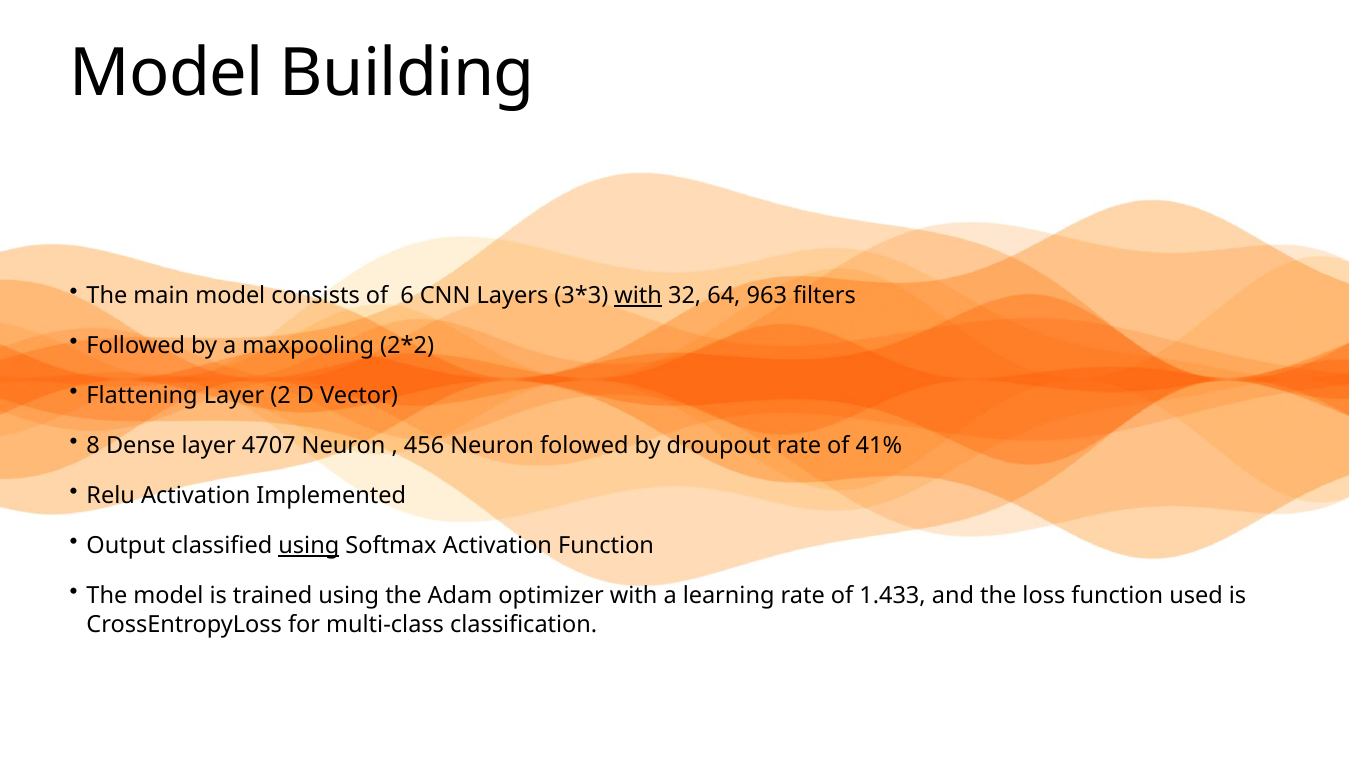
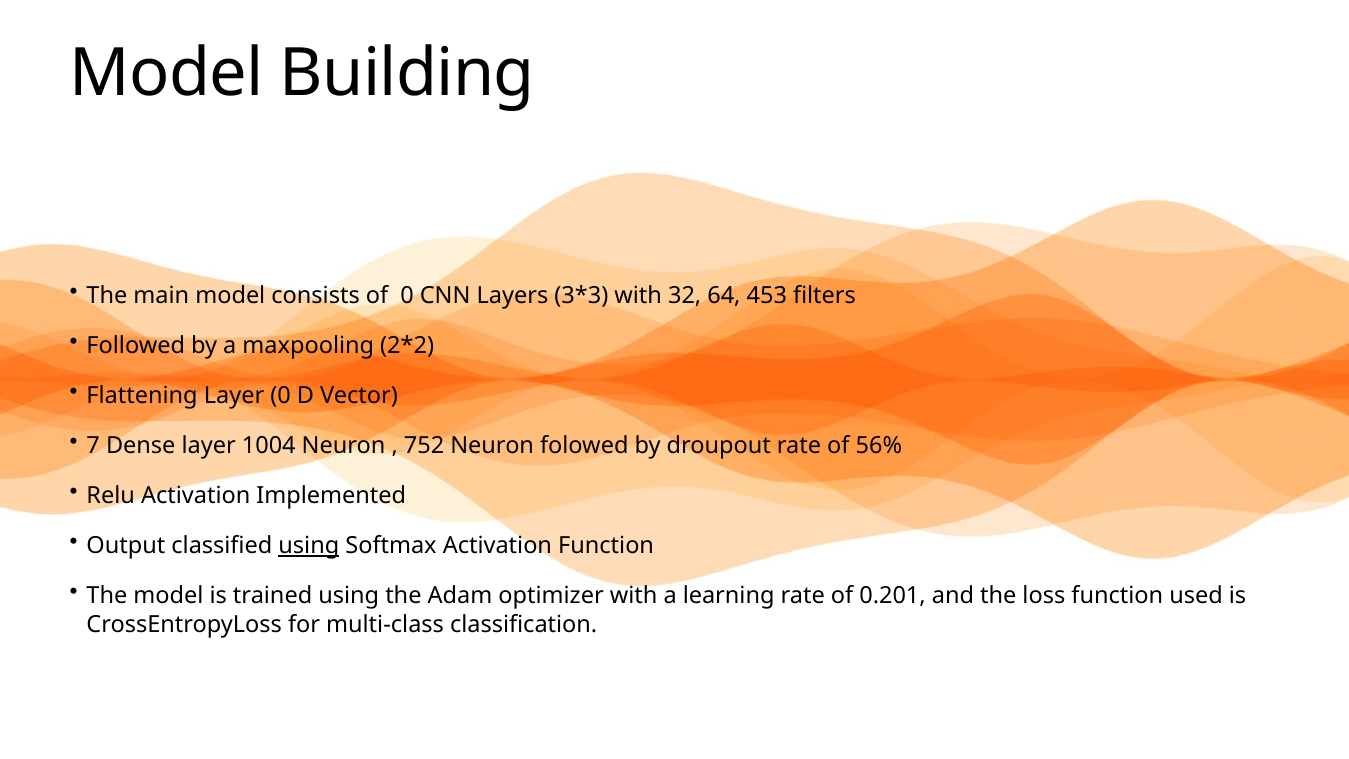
of 6: 6 -> 0
with at (638, 296) underline: present -> none
963: 963 -> 453
Layer 2: 2 -> 0
8: 8 -> 7
4707: 4707 -> 1004
456: 456 -> 752
41%: 41% -> 56%
1.433: 1.433 -> 0.201
